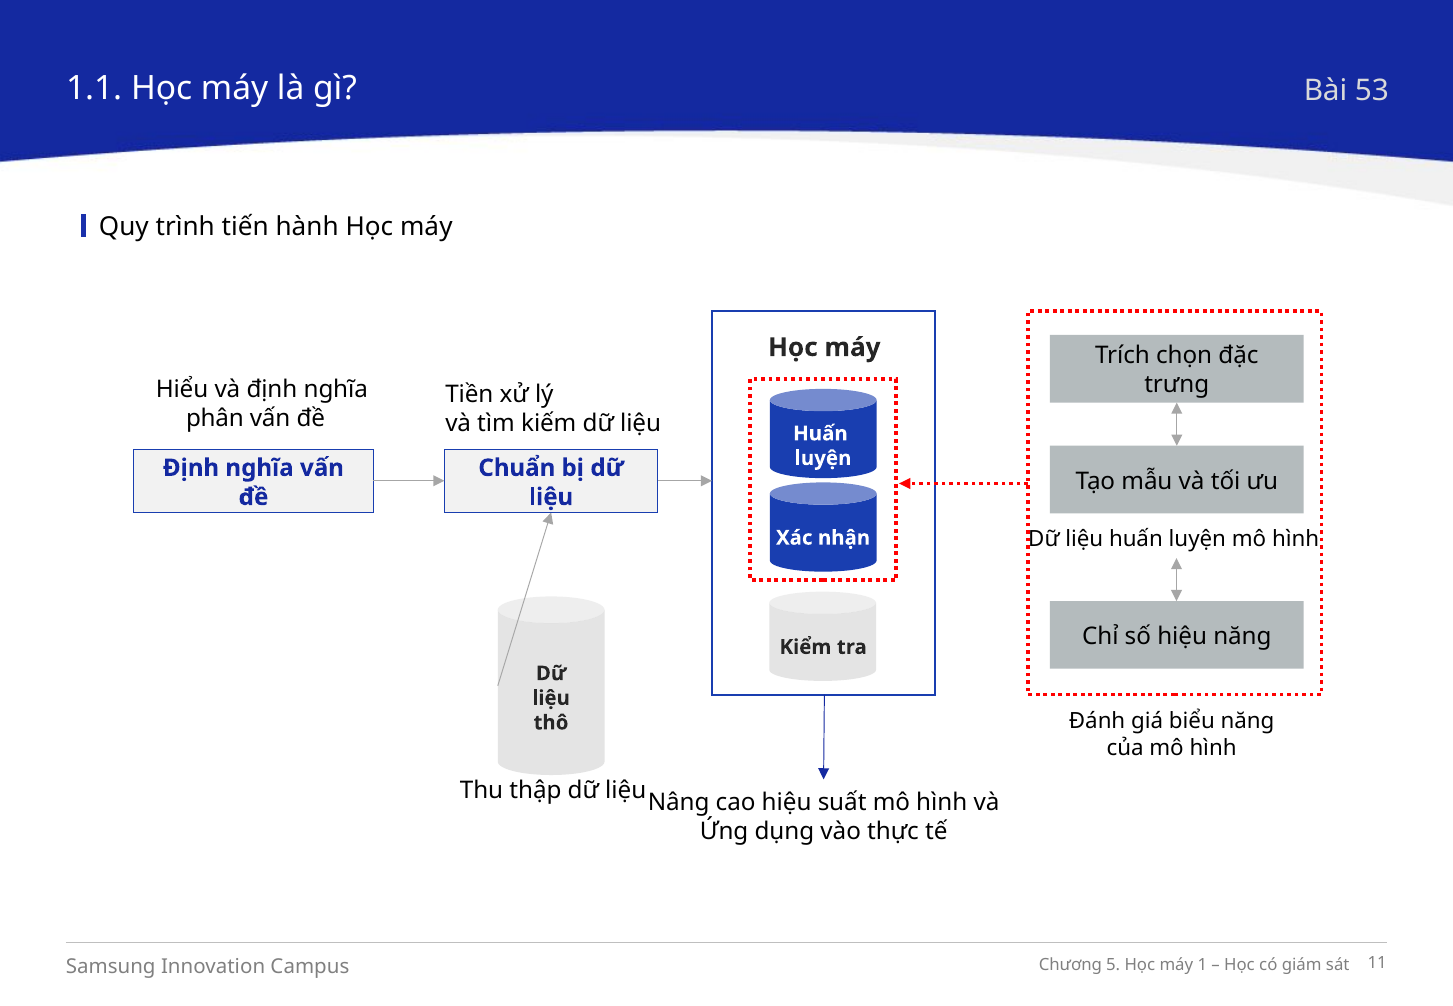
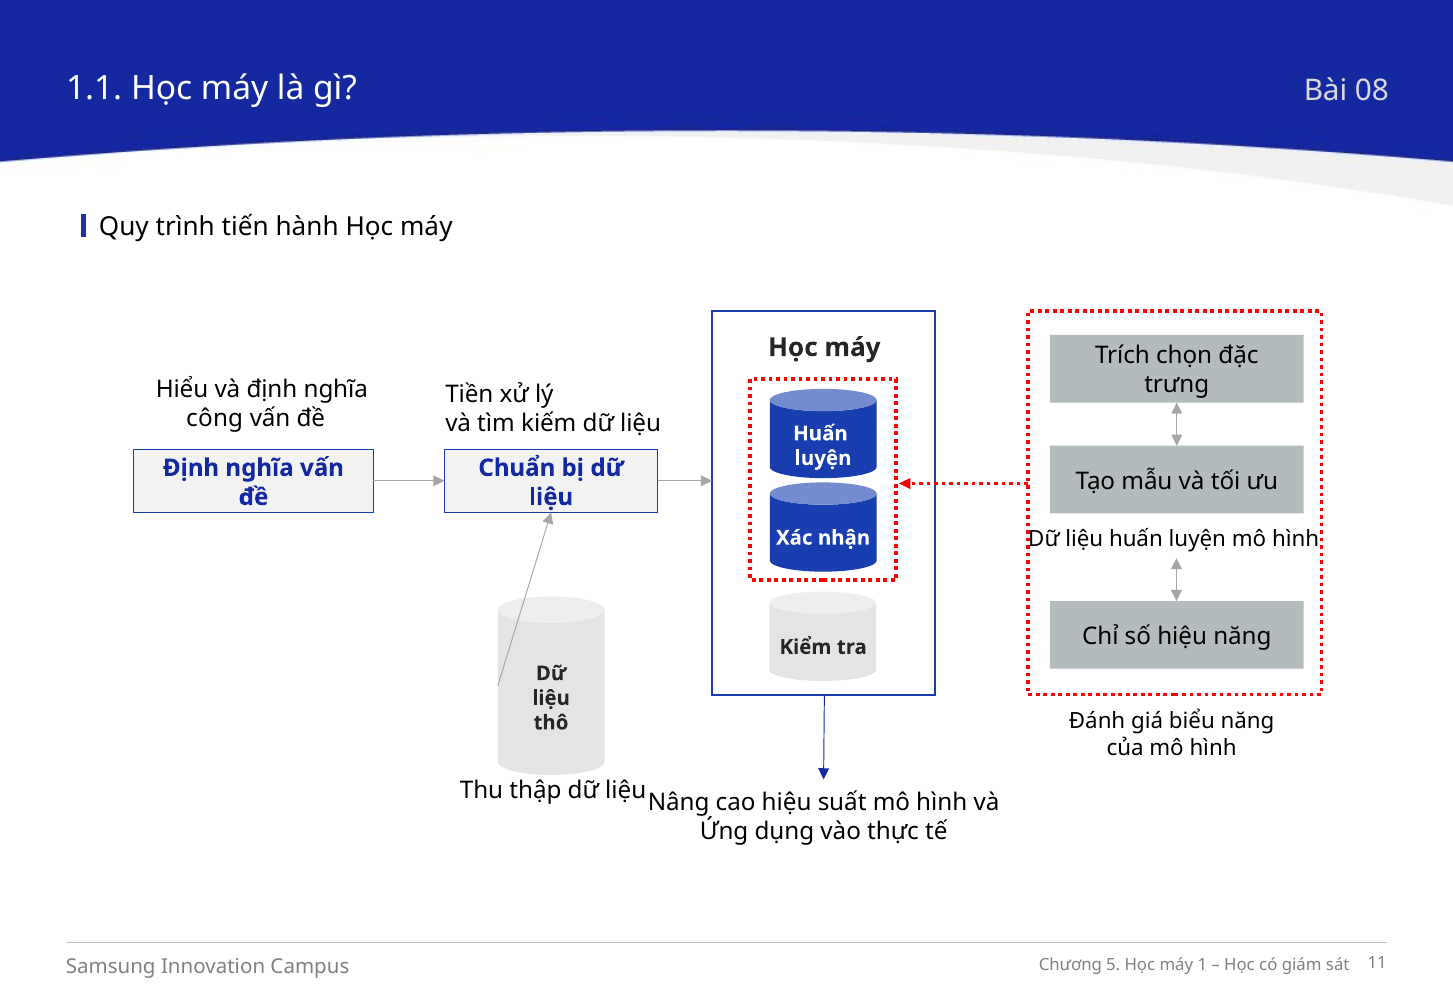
53: 53 -> 08
phân: phân -> công
